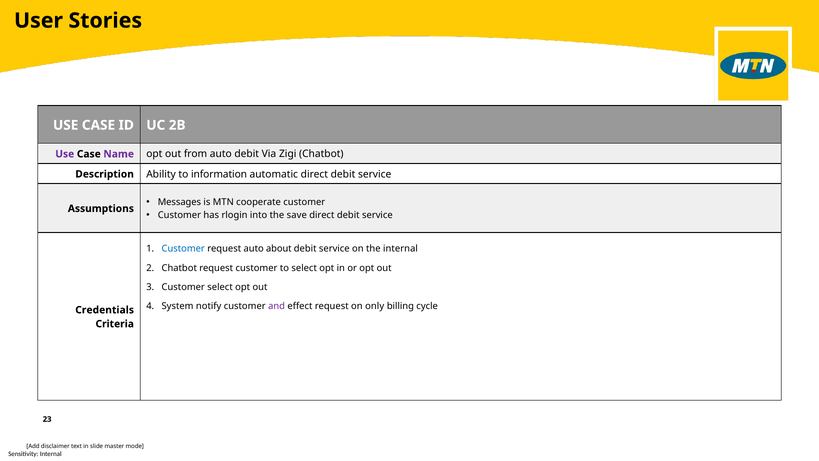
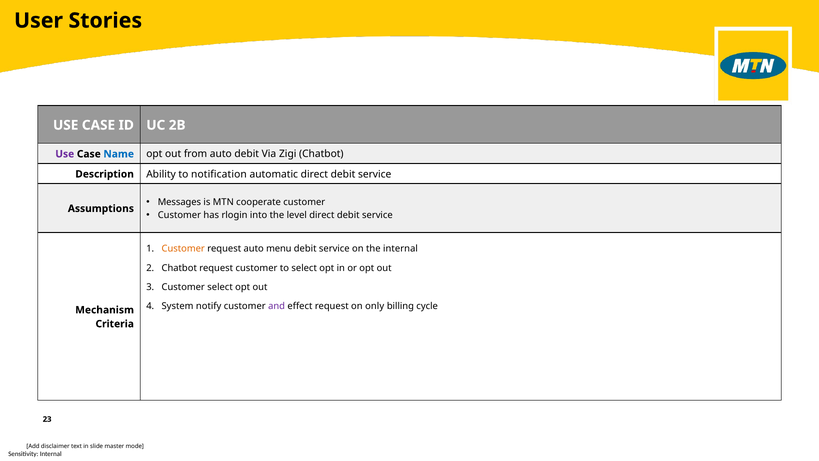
Name colour: purple -> blue
information: information -> notification
save: save -> level
Customer at (183, 249) colour: blue -> orange
about: about -> menu
Credentials: Credentials -> Mechanism
